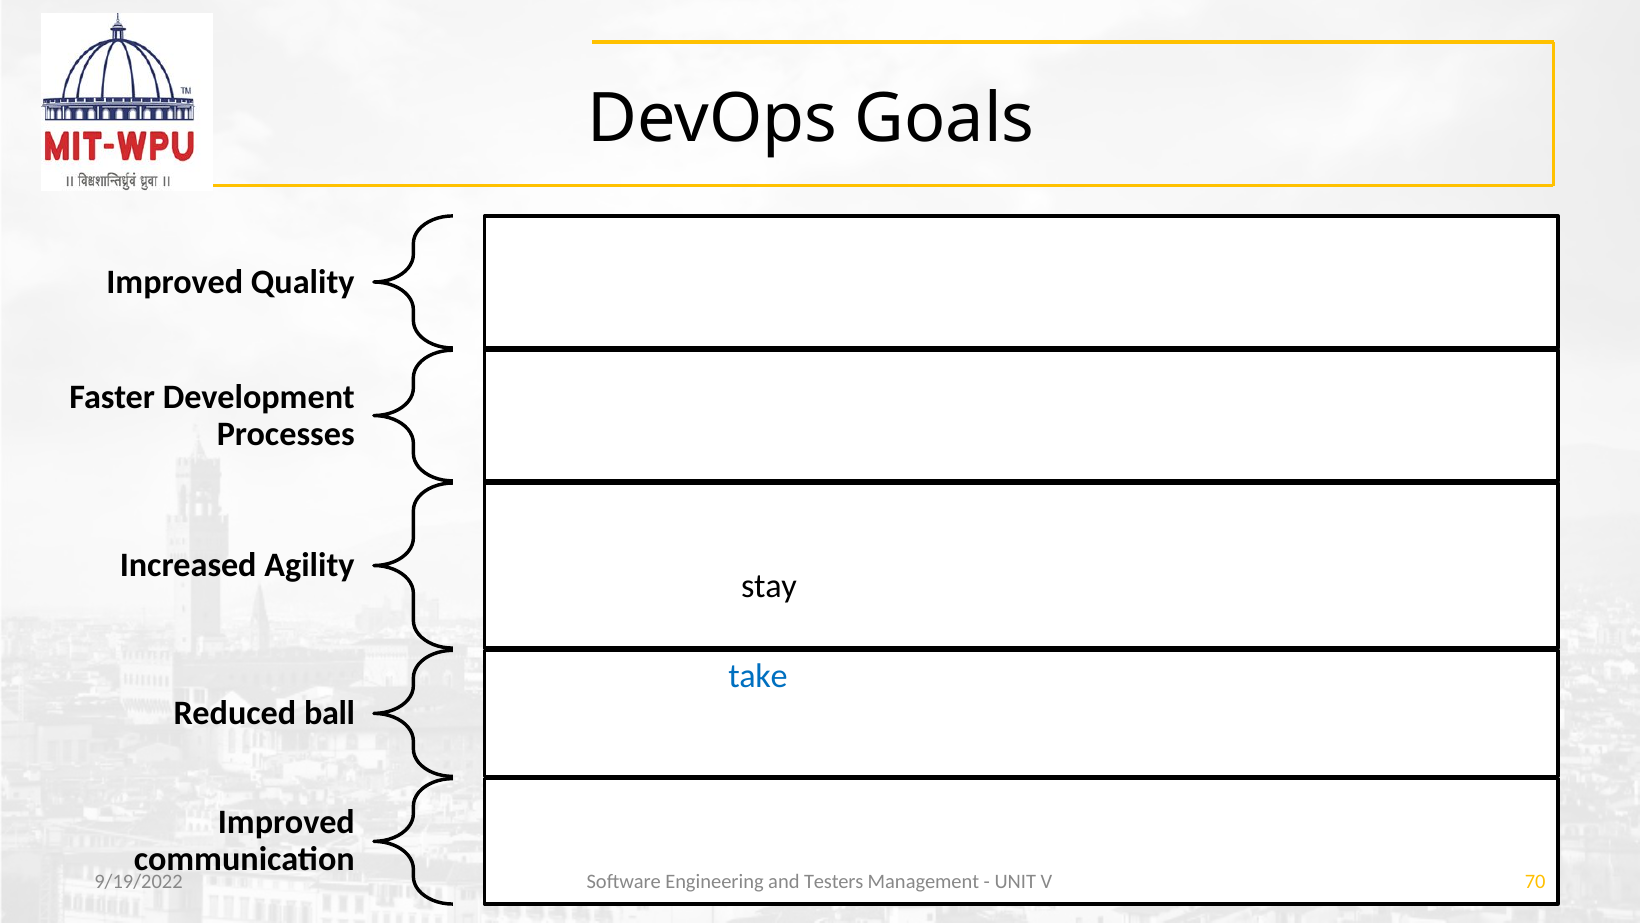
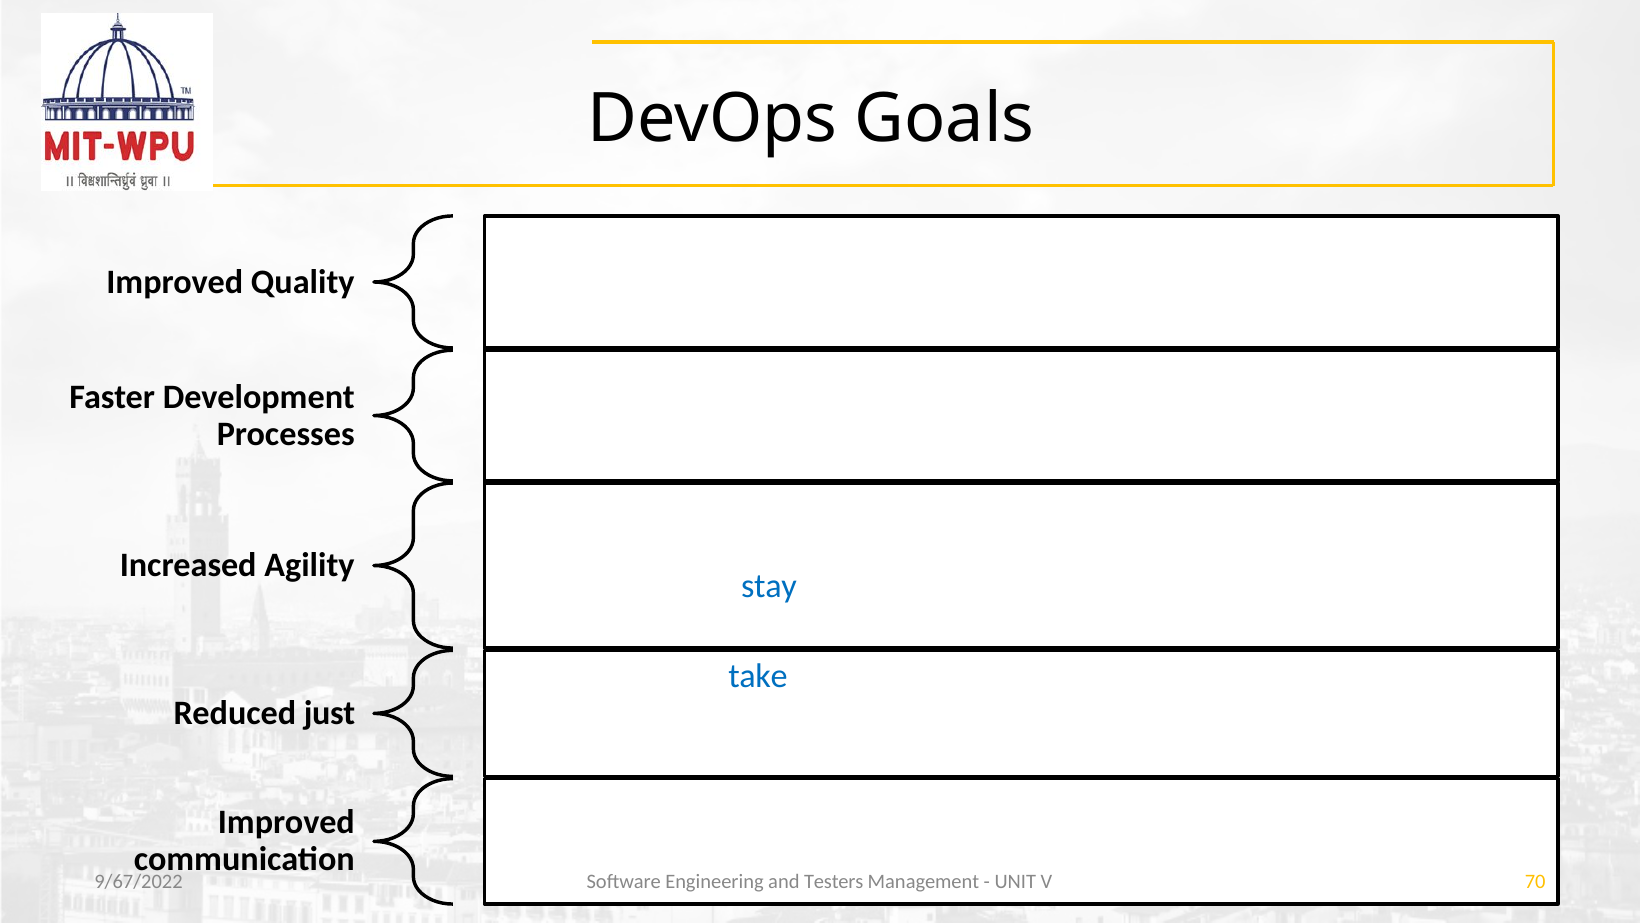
stay colour: black -> blue
ball: ball -> just
9/19/2022: 9/19/2022 -> 9/67/2022
